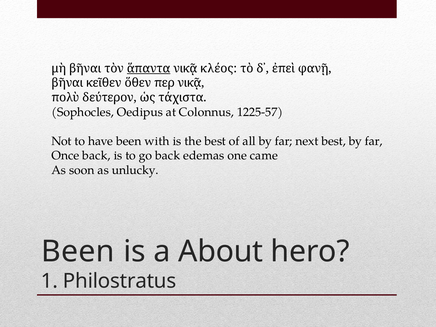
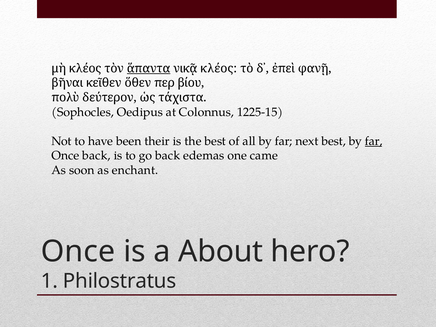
μὴ βῆναι: βῆναι -> κλέος
περ νικᾷ: νικᾷ -> βίου
1225-57: 1225-57 -> 1225-15
with: with -> their
far at (374, 141) underline: none -> present
unlucky: unlucky -> enchant
Been at (78, 251): Been -> Once
